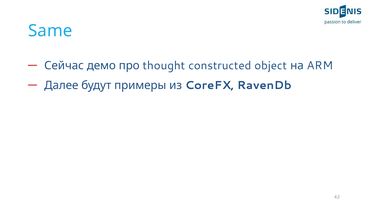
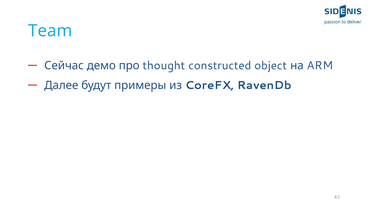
Same: Same -> Team
